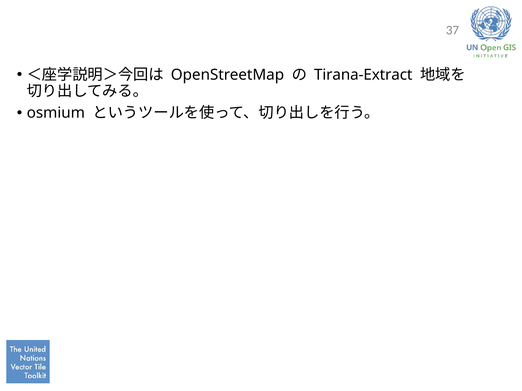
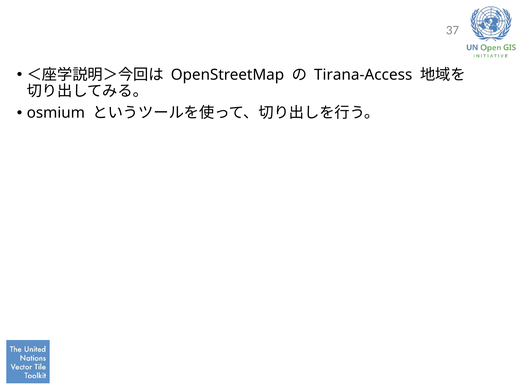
Tirana-Extract: Tirana-Extract -> Tirana-Access
